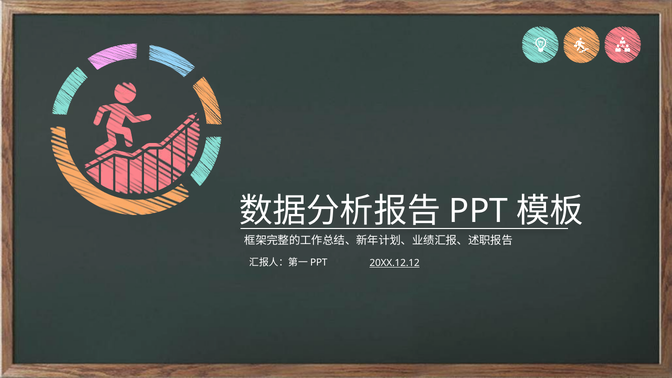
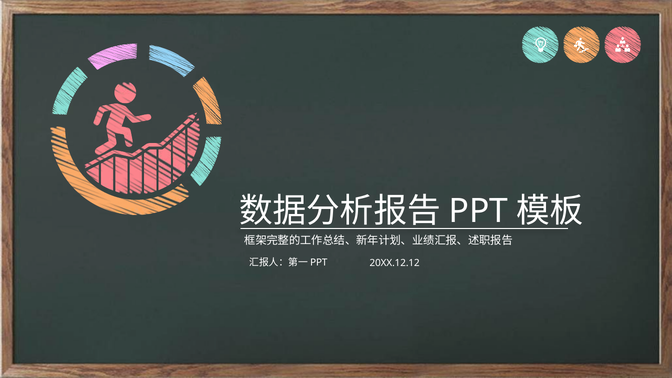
20XX.12.12 underline: present -> none
